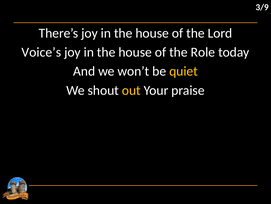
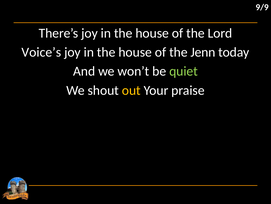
3/9: 3/9 -> 9/9
Role: Role -> Jenn
quiet colour: yellow -> light green
